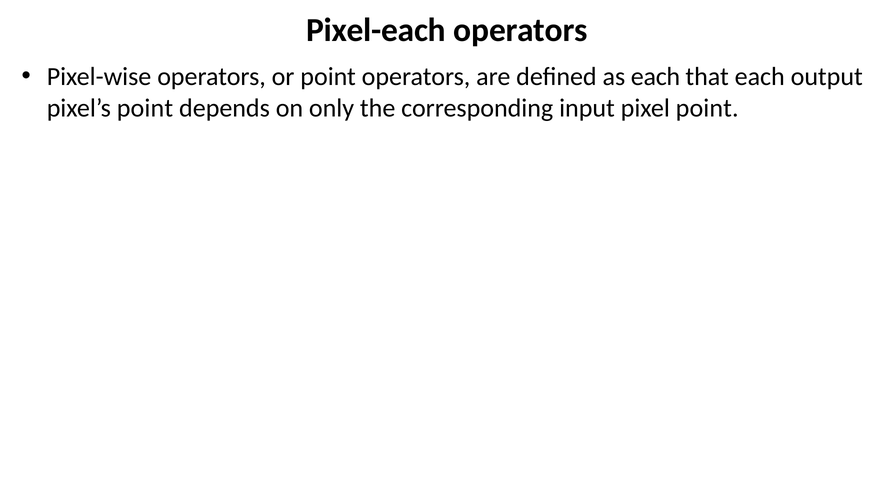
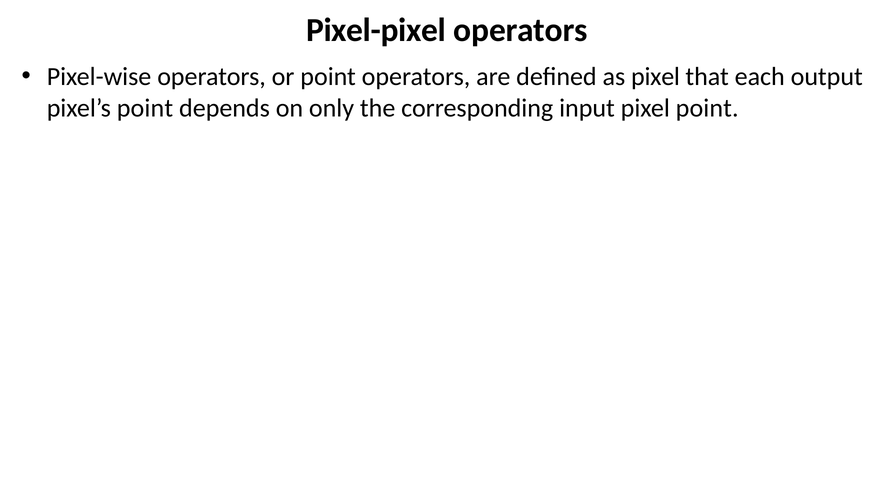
Pixel-each: Pixel-each -> Pixel-pixel
as each: each -> pixel
